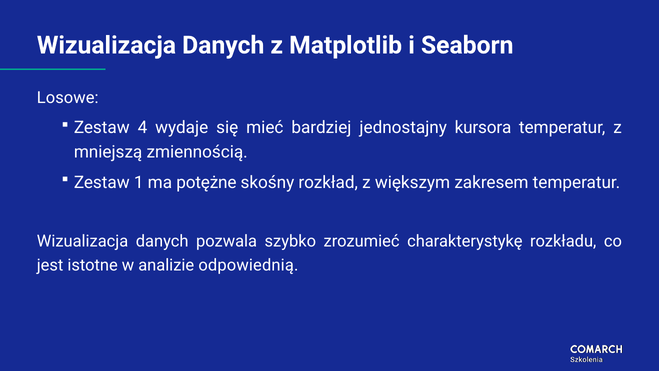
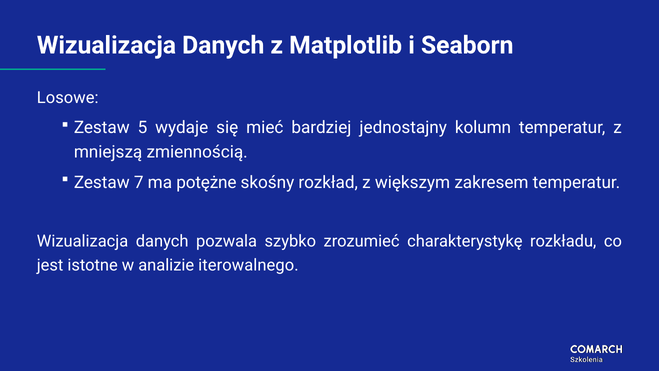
4: 4 -> 5
kursora: kursora -> kolumn
1: 1 -> 7
odpowiednią: odpowiednią -> iterowalnego
